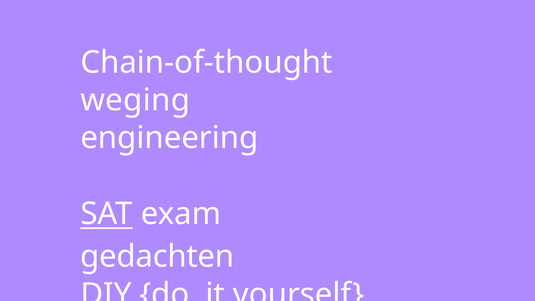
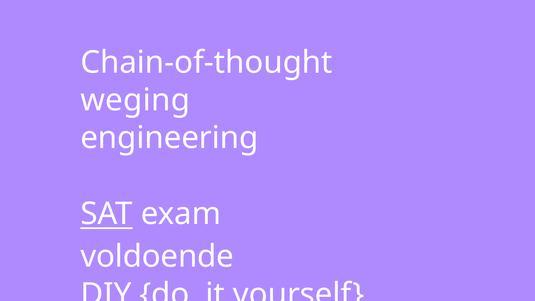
gedachten: gedachten -> voldoende
